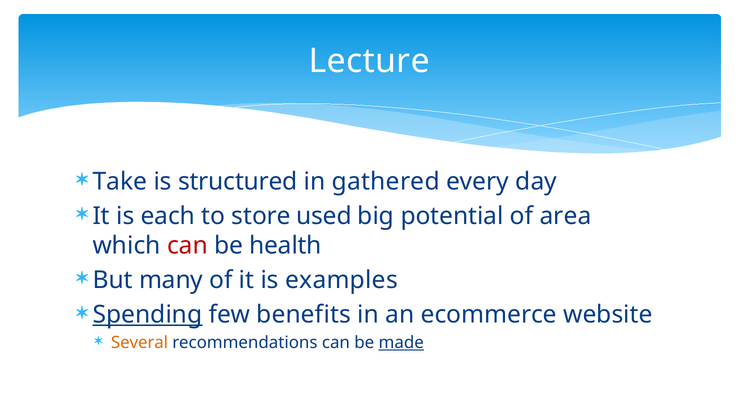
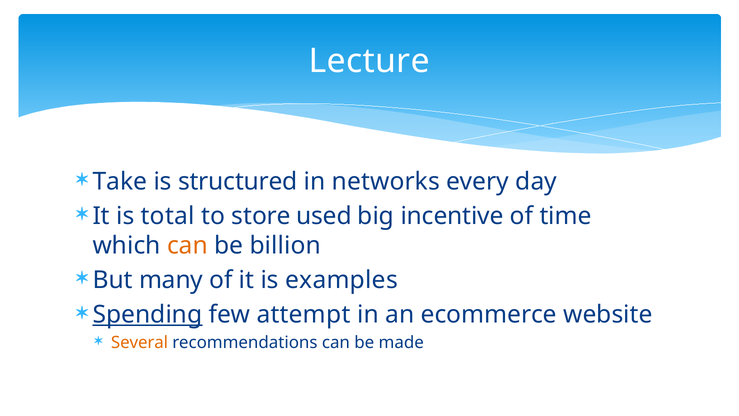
gathered: gathered -> networks
each: each -> total
potential: potential -> incentive
area: area -> time
can at (187, 246) colour: red -> orange
health: health -> billion
benefits: benefits -> attempt
made underline: present -> none
